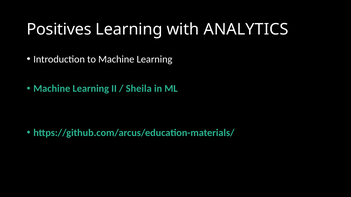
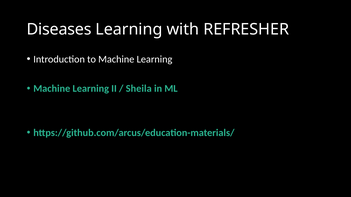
Positives: Positives -> Diseases
ANALYTICS: ANALYTICS -> REFRESHER
